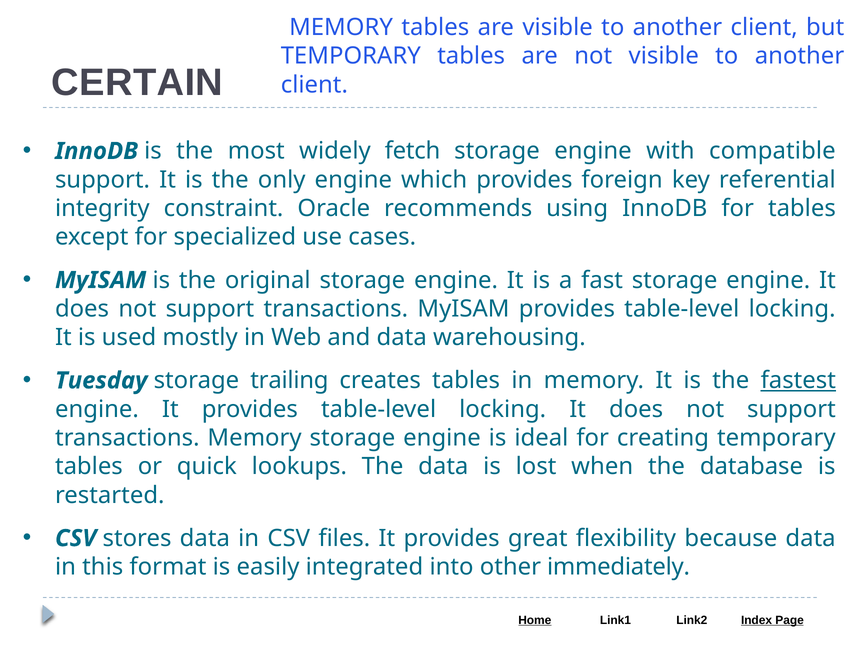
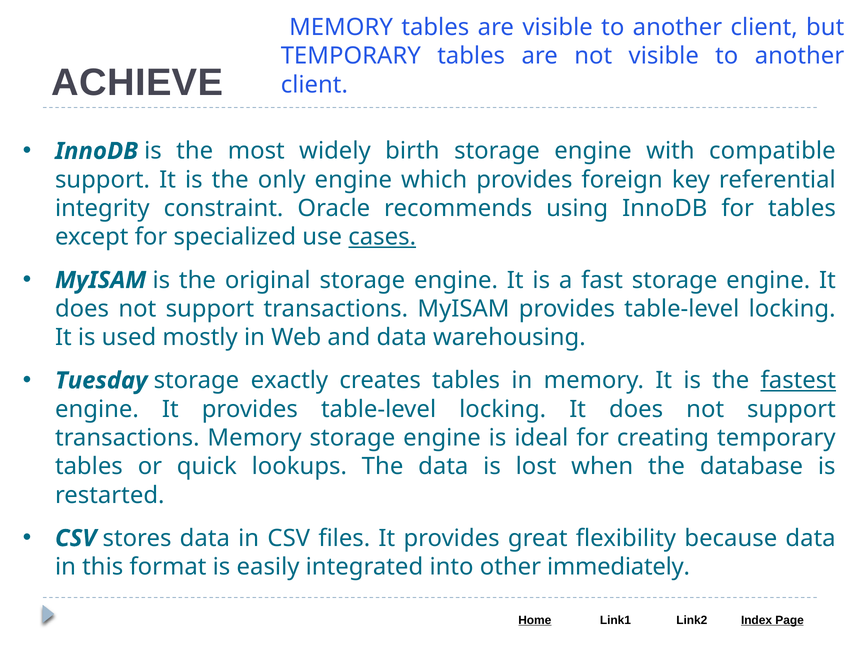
CERTAIN: CERTAIN -> ACHIEVE
fetch: fetch -> birth
cases underline: none -> present
trailing: trailing -> exactly
